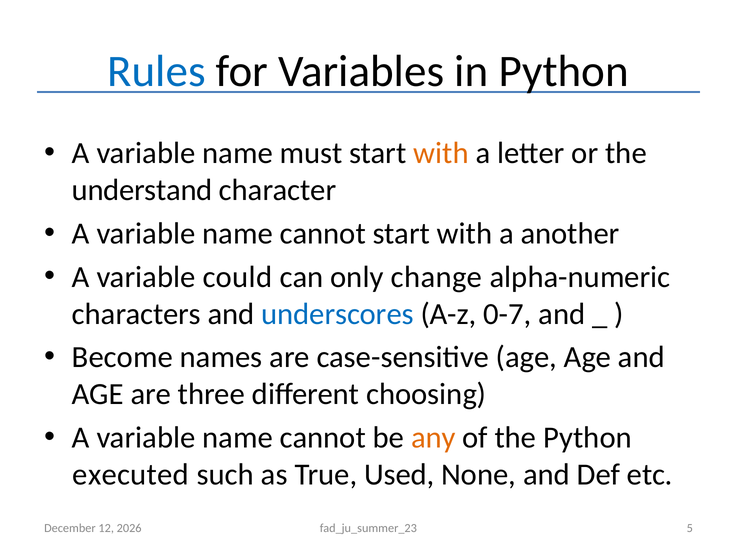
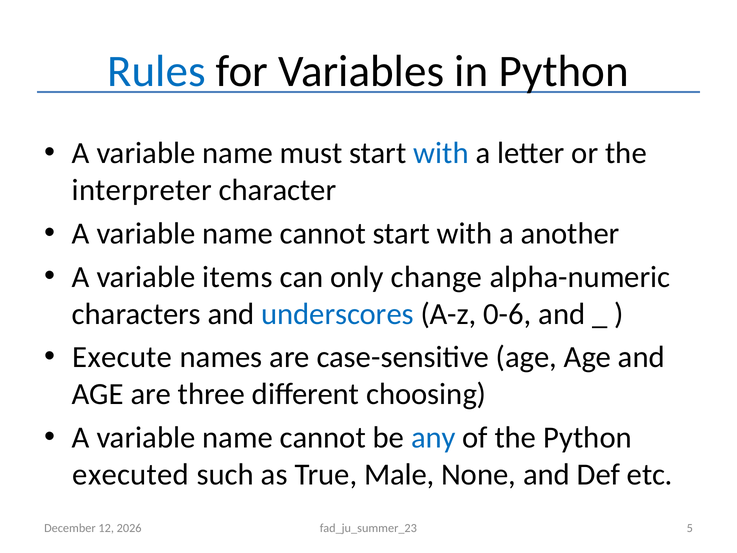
with at (441, 153) colour: orange -> blue
understand: understand -> interpreter
could: could -> items
0-7: 0-7 -> 0-6
Become: Become -> Execute
any colour: orange -> blue
Used: Used -> Male
